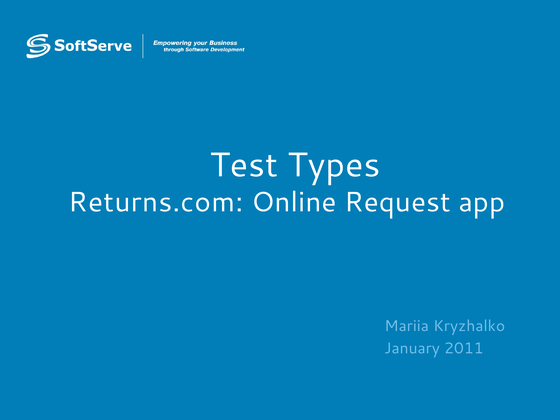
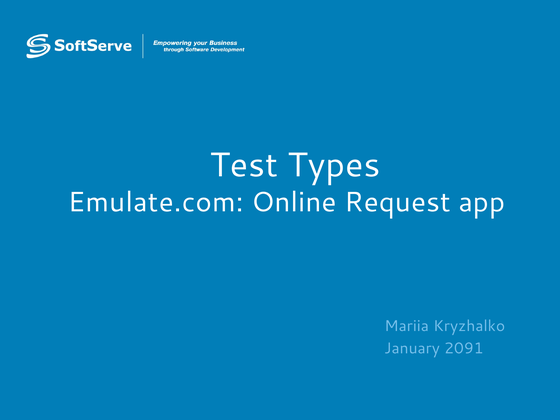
Returns.com: Returns.com -> Emulate.com
2011: 2011 -> 2091
